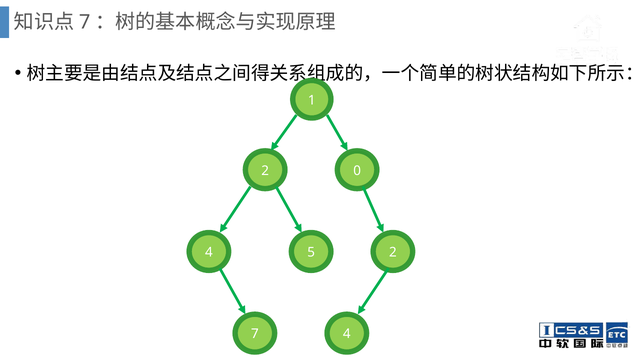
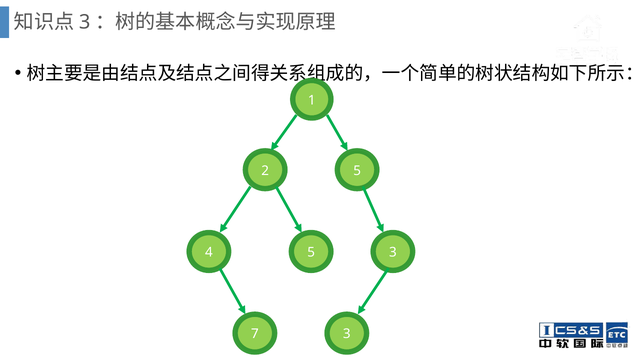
7 at (85, 22): 7 -> 3
2 0: 0 -> 5
5 2: 2 -> 3
7 4: 4 -> 3
